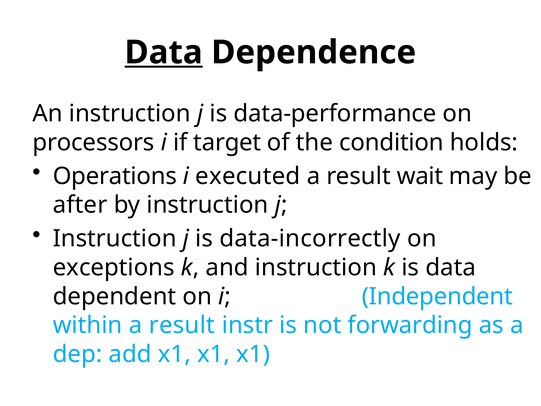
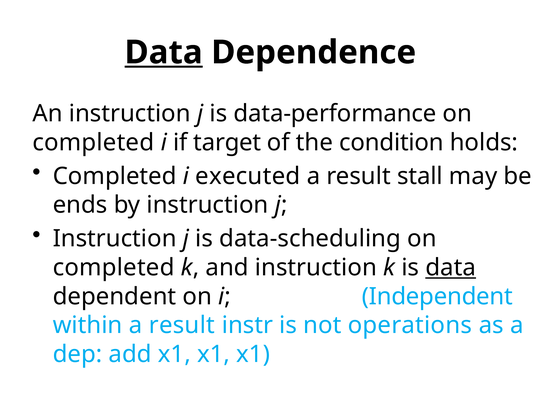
processors at (93, 142): processors -> completed
Operations at (115, 176): Operations -> Completed
wait: wait -> stall
after: after -> ends
data-incorrectly: data-incorrectly -> data-scheduling
exceptions at (114, 267): exceptions -> completed
data at (451, 267) underline: none -> present
forwarding: forwarding -> operations
